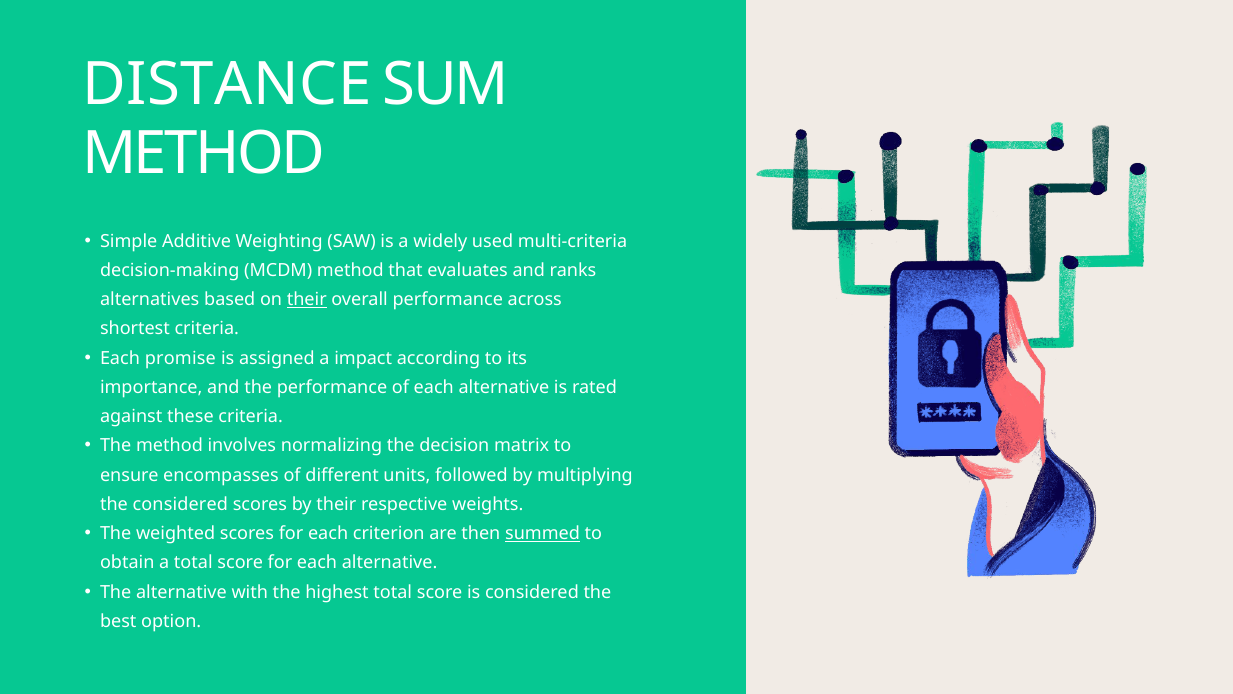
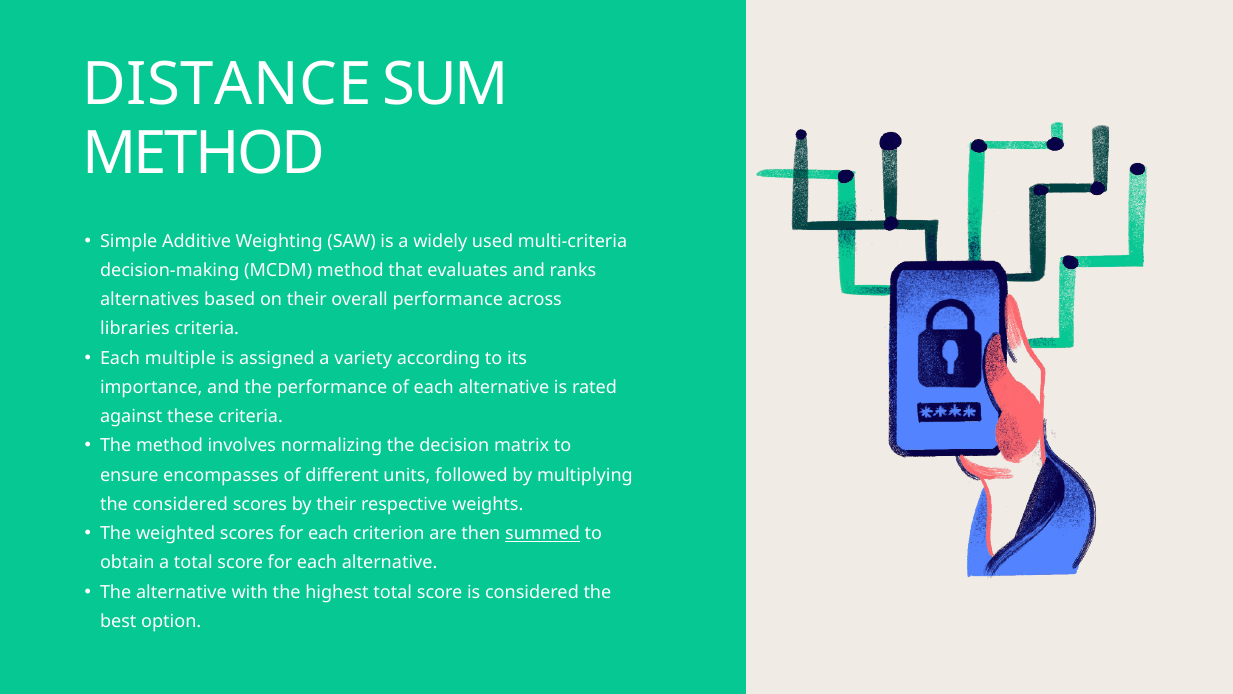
their at (307, 299) underline: present -> none
shortest: shortest -> libraries
promise: promise -> multiple
impact: impact -> variety
